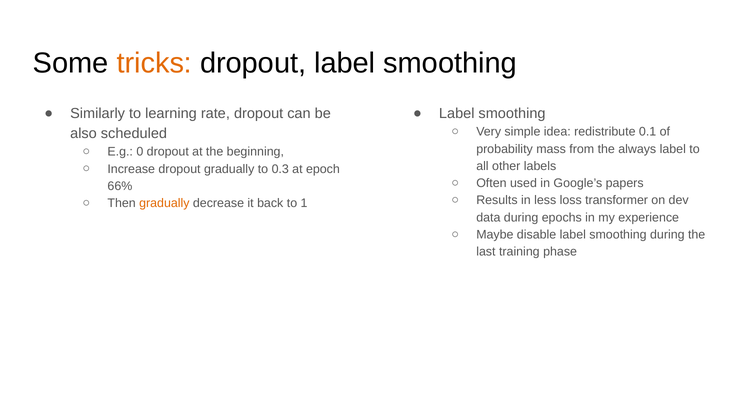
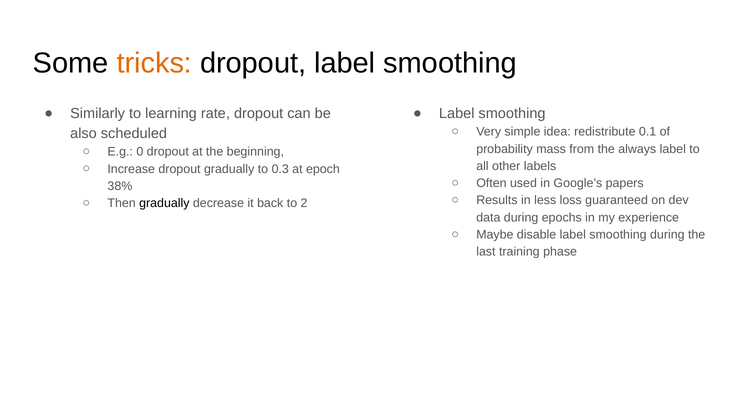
66%: 66% -> 38%
transformer: transformer -> guaranteed
gradually at (164, 203) colour: orange -> black
1: 1 -> 2
